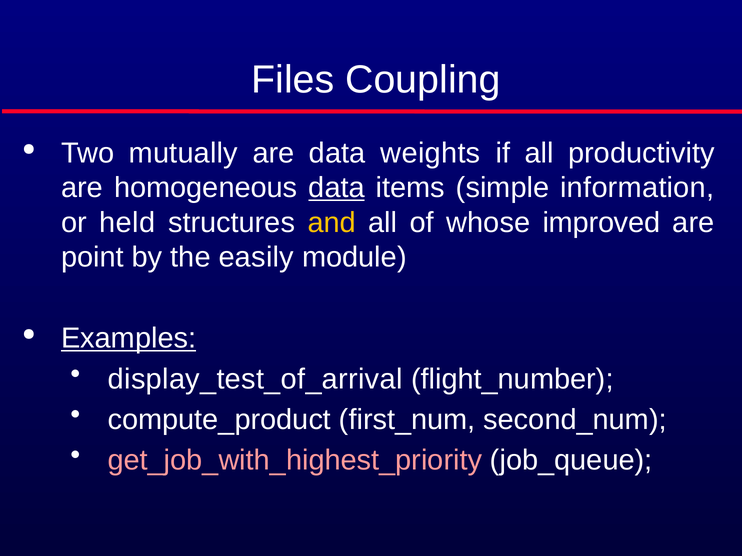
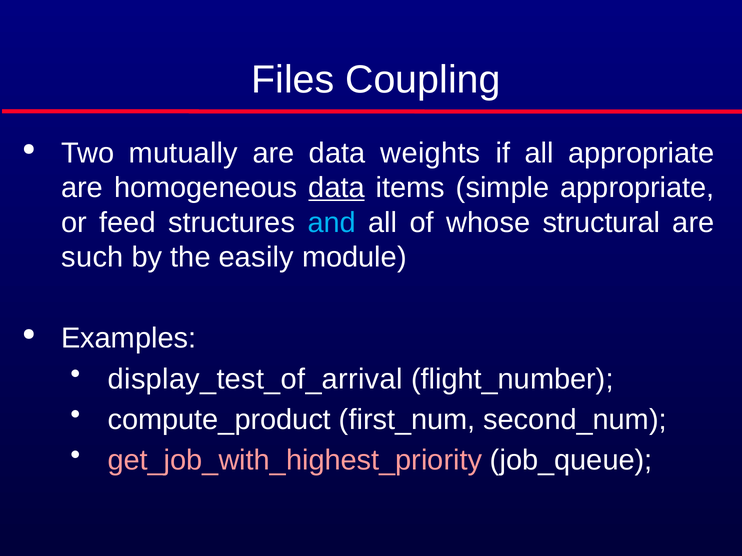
all productivity: productivity -> appropriate
simple information: information -> appropriate
held: held -> feed
and colour: yellow -> light blue
improved: improved -> structural
point: point -> such
Examples underline: present -> none
